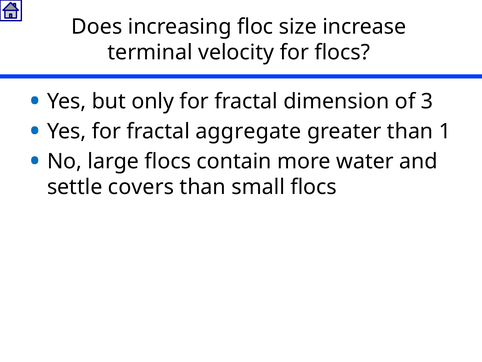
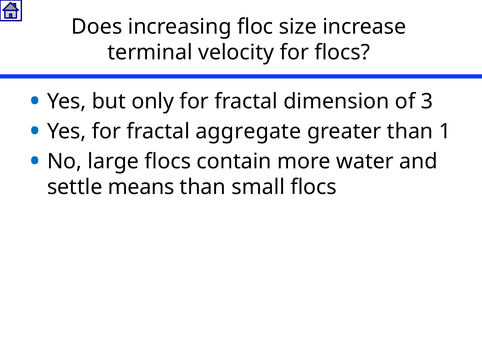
covers: covers -> means
